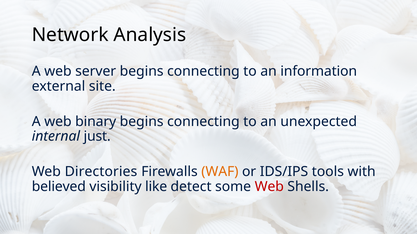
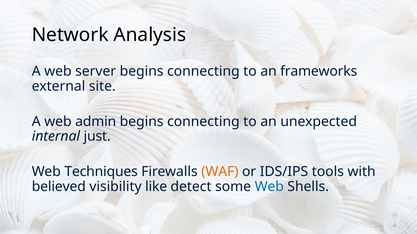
information: information -> frameworks
binary: binary -> admin
Directories: Directories -> Techniques
Web at (269, 187) colour: red -> blue
